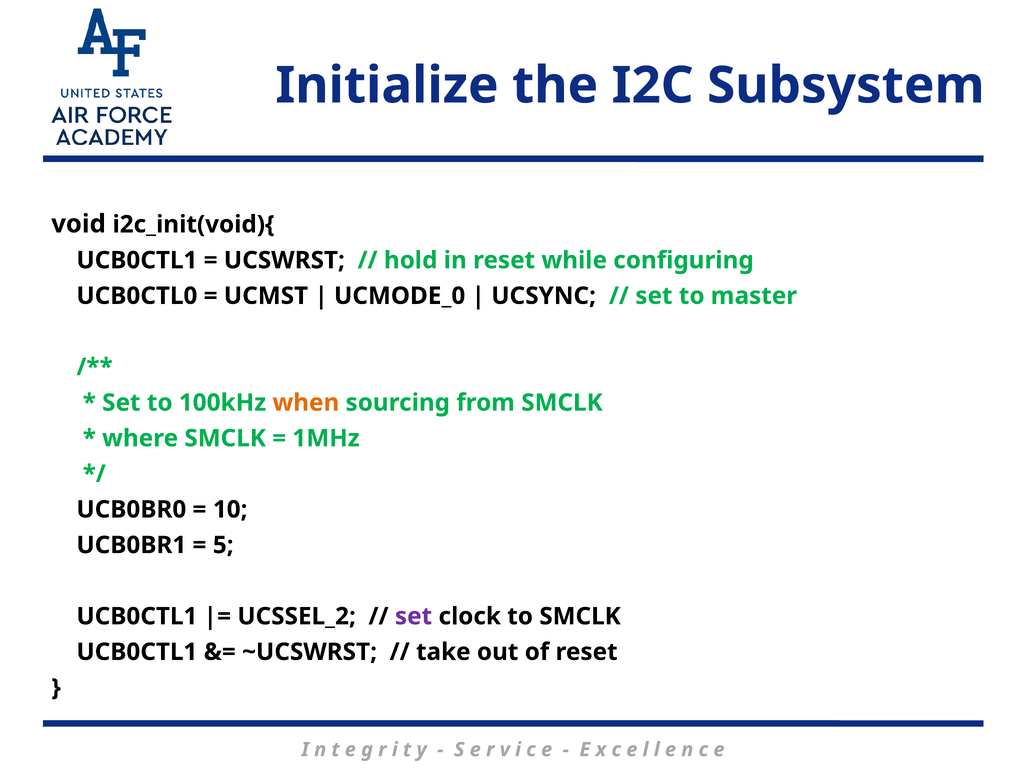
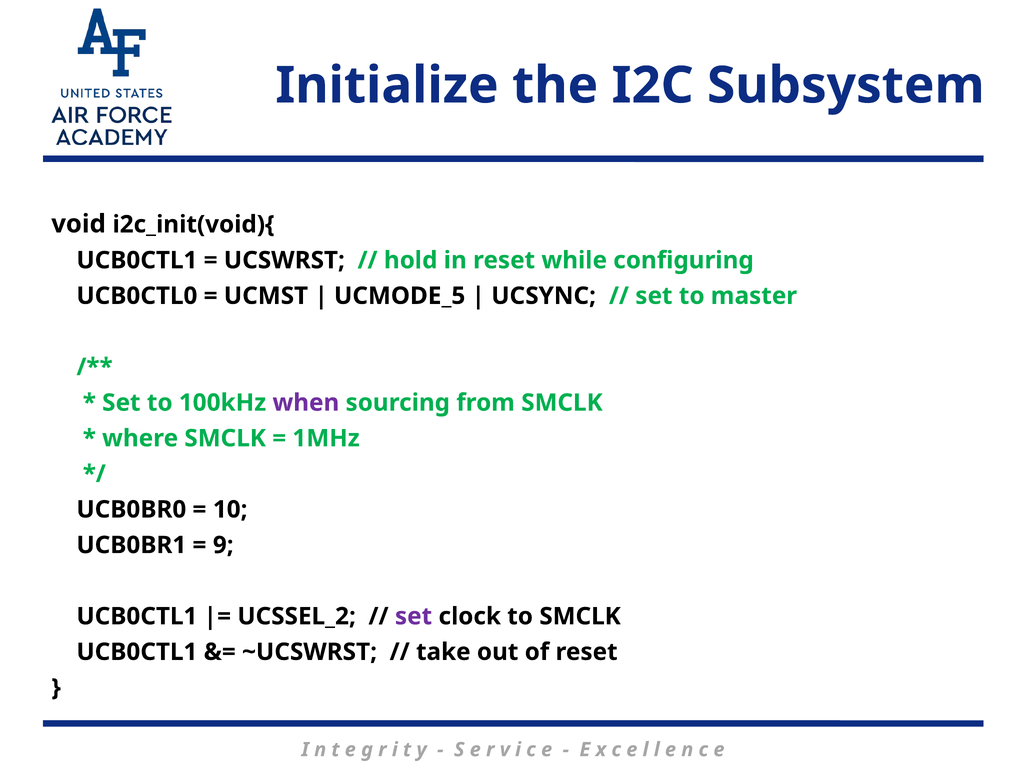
UCMODE_0: UCMODE_0 -> UCMODE_5
when colour: orange -> purple
5: 5 -> 9
